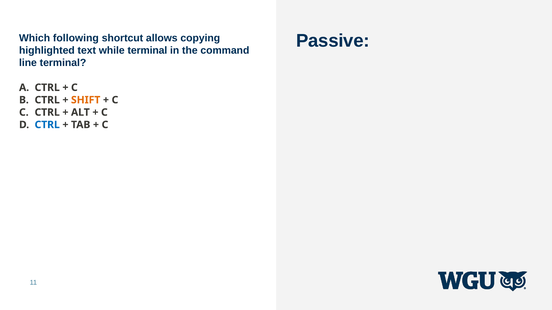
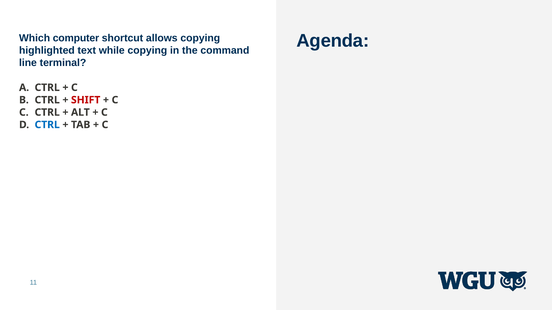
Passive: Passive -> Agenda
following: following -> computer
while terminal: terminal -> copying
SHIFT colour: orange -> red
